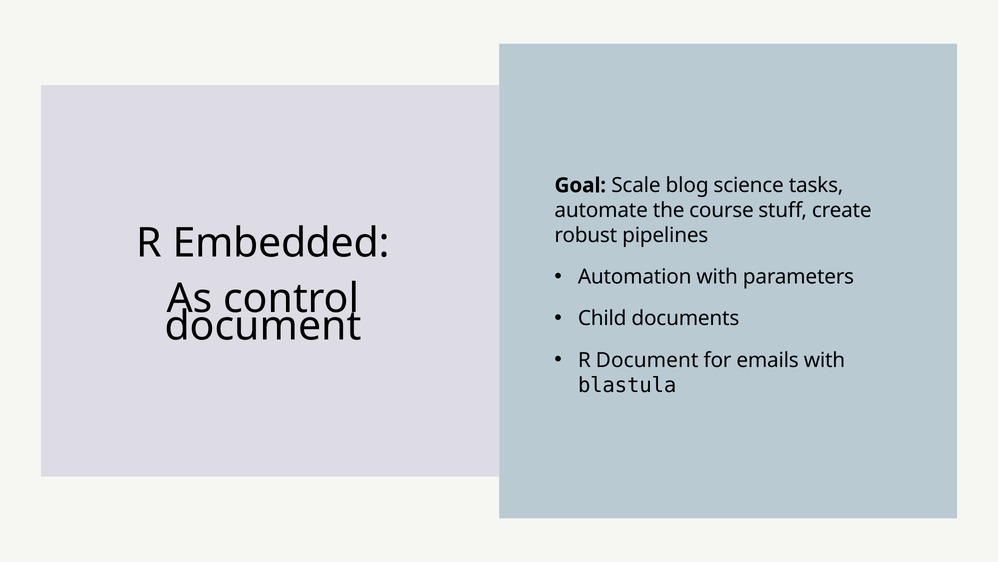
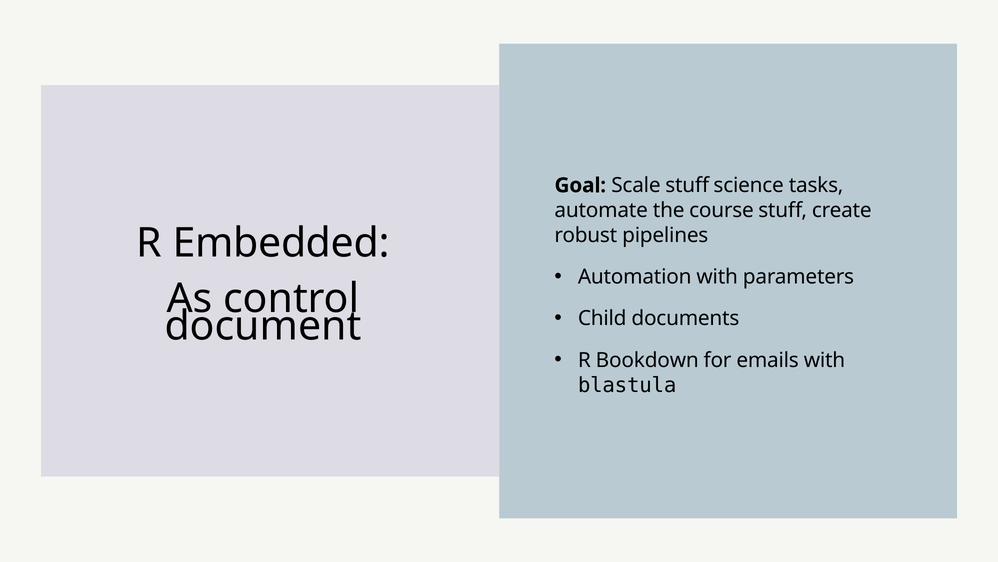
Scale blog: blog -> stuff
R Document: Document -> Bookdown
